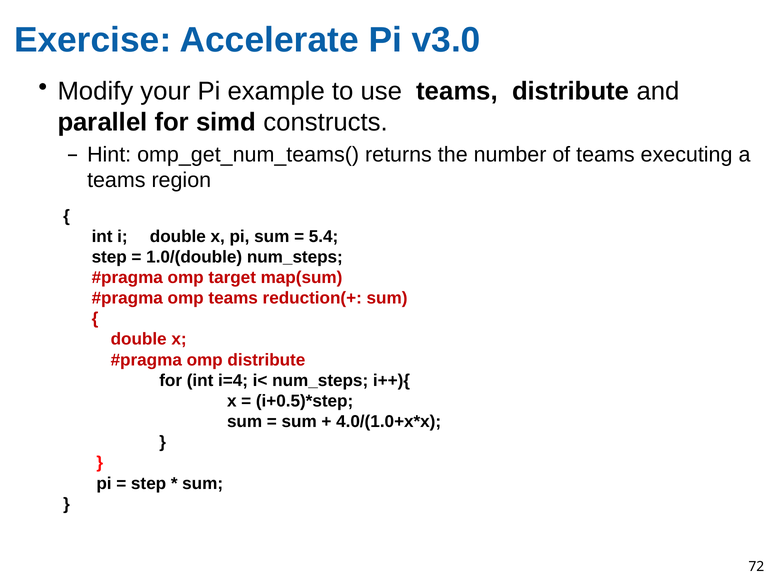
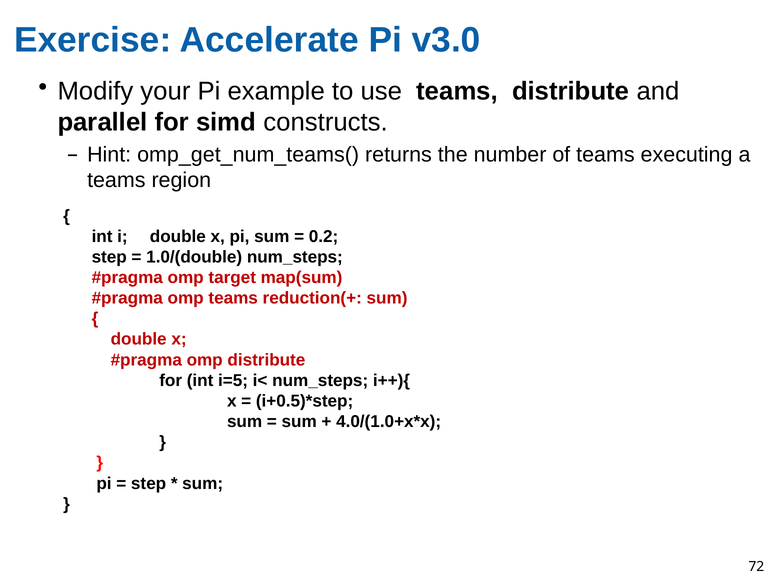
5.4: 5.4 -> 0.2
i=4: i=4 -> i=5
